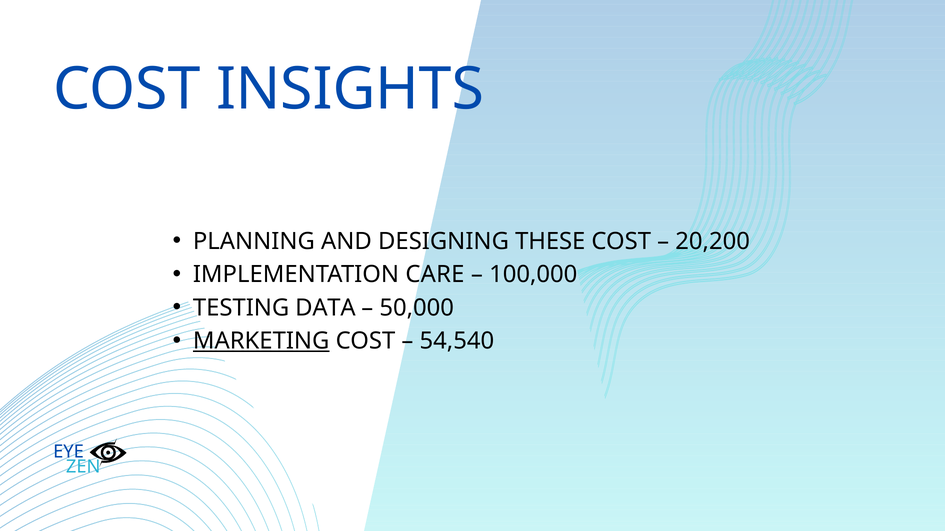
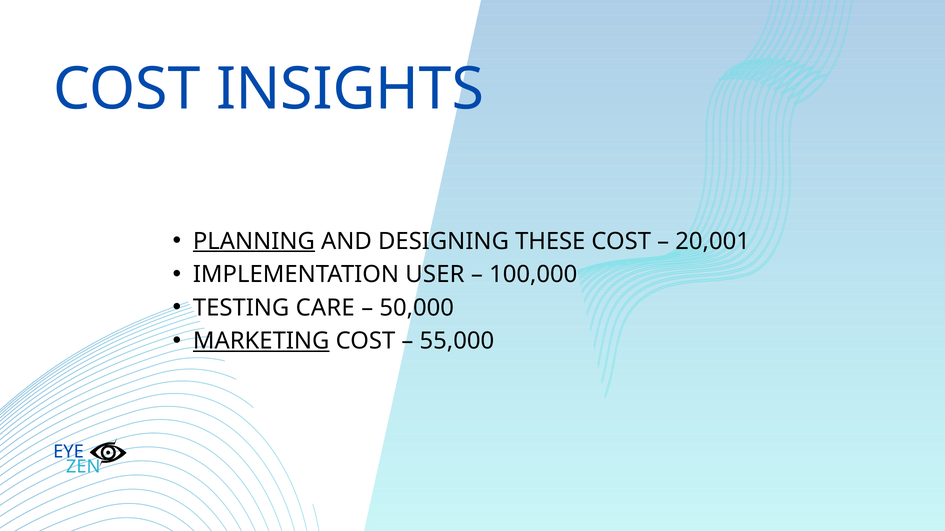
PLANNING underline: none -> present
20,200: 20,200 -> 20,001
CARE: CARE -> USER
DATA: DATA -> CARE
54,540: 54,540 -> 55,000
